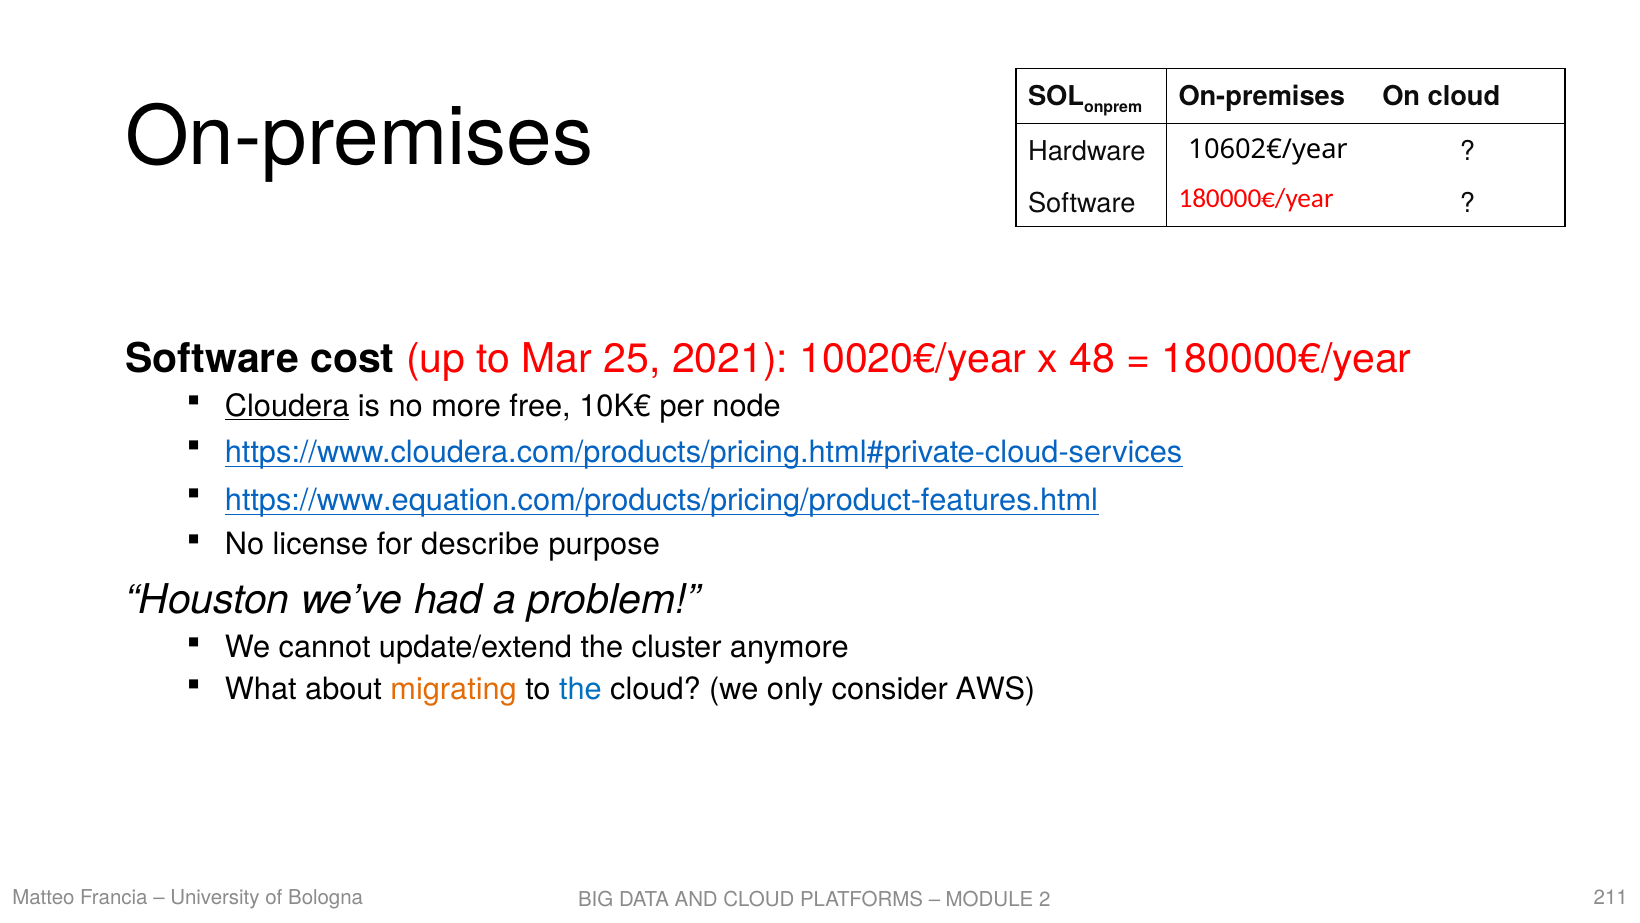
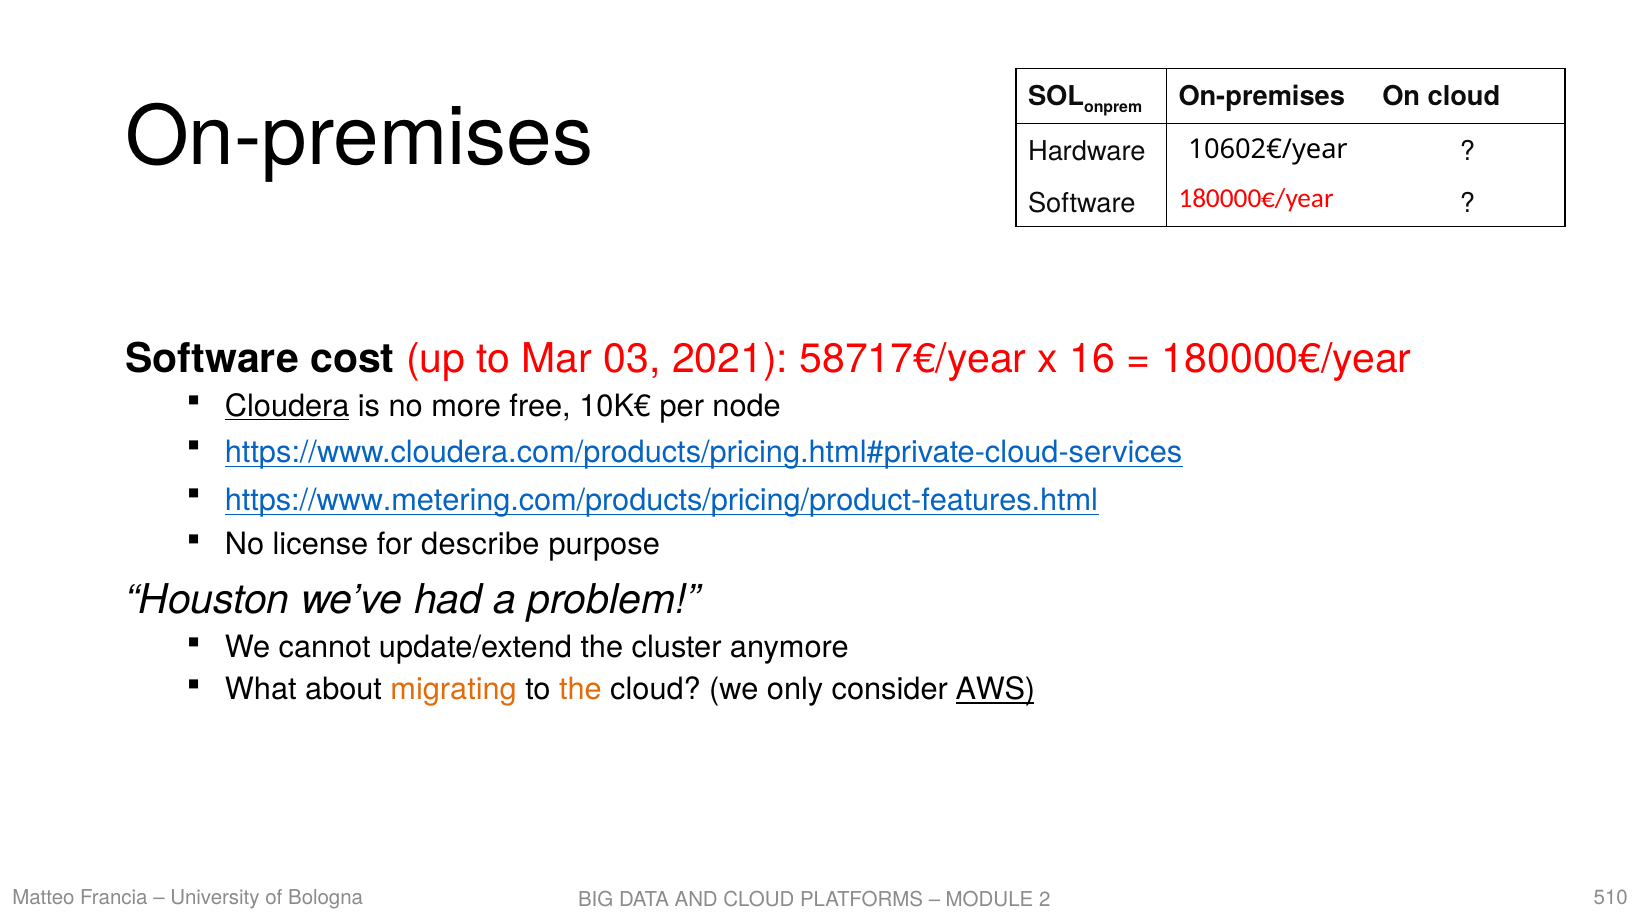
25: 25 -> 03
10020€/year: 10020€/year -> 58717€/year
48: 48 -> 16
https://www.equation.com/products/pricing/product-features.html: https://www.equation.com/products/pricing/product-features.html -> https://www.metering.com/products/pricing/product-features.html
the at (580, 689) colour: blue -> orange
AWS underline: none -> present
211: 211 -> 510
